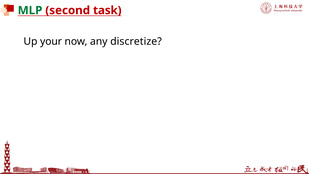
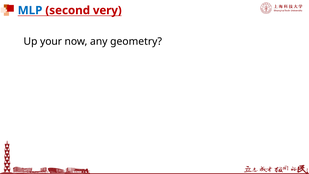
MLP colour: green -> blue
task: task -> very
discretize: discretize -> geometry
